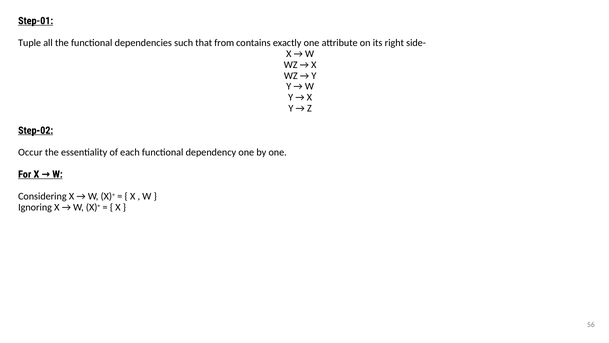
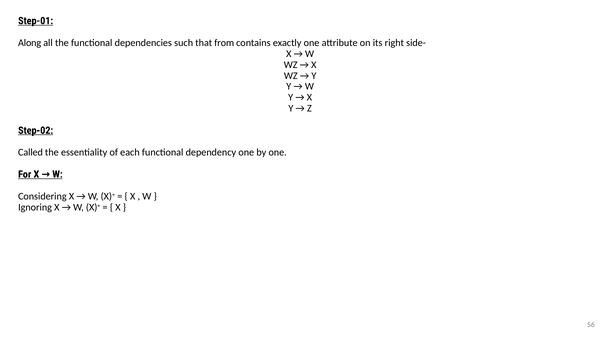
Tuple: Tuple -> Along
Occur: Occur -> Called
